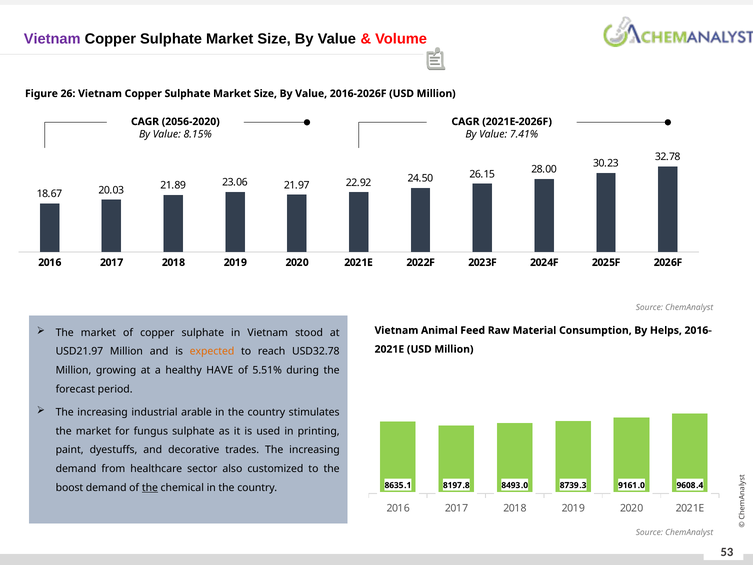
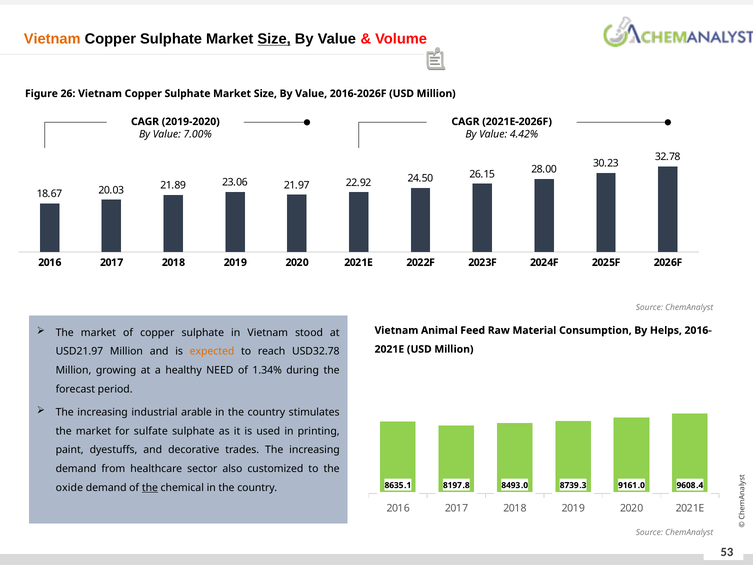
Vietnam at (52, 39) colour: purple -> orange
Size at (274, 39) underline: none -> present
2056-2020: 2056-2020 -> 2019-2020
8.15%: 8.15% -> 7.00%
7.41%: 7.41% -> 4.42%
HAVE: HAVE -> NEED
5.51%: 5.51% -> 1.34%
fungus: fungus -> sulfate
boost: boost -> oxide
